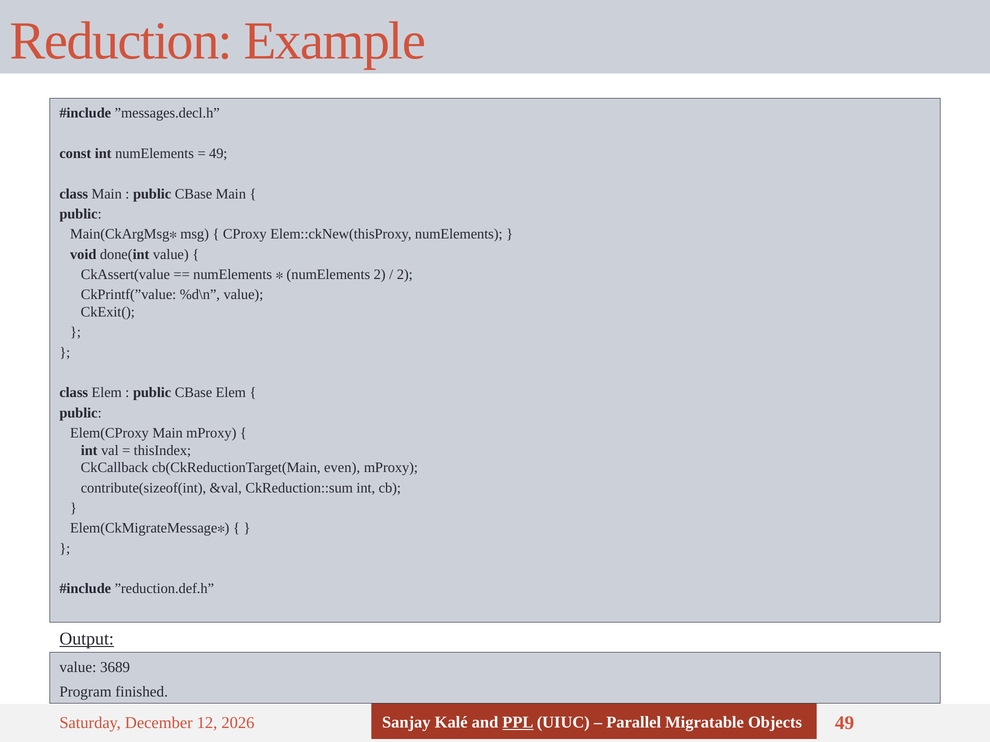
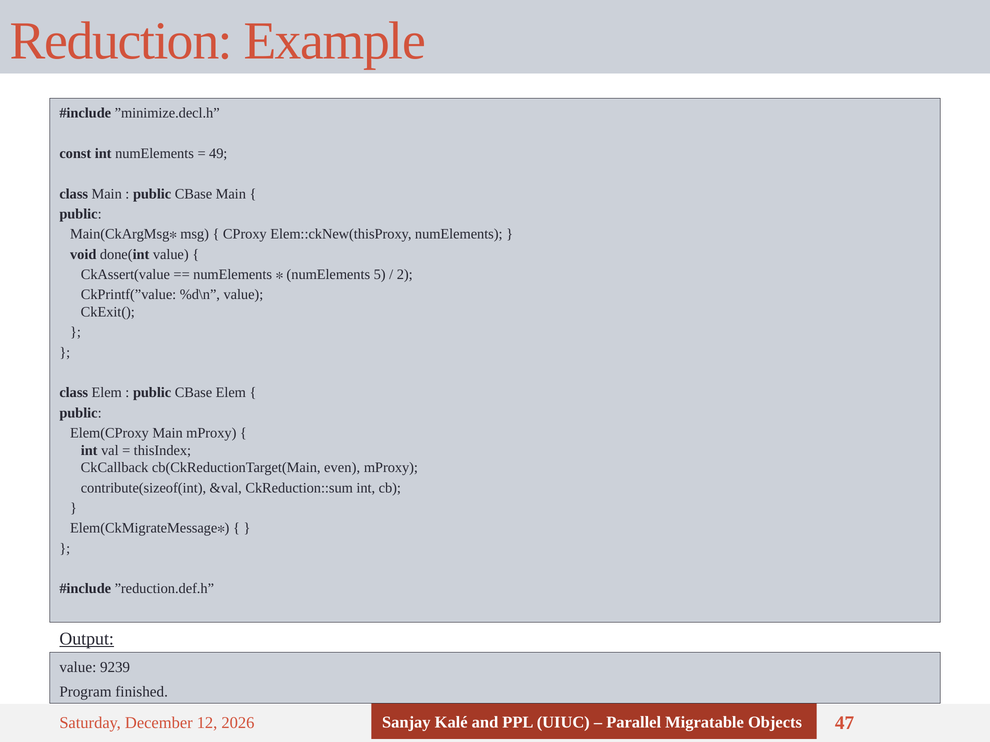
”messages.decl.h: ”messages.decl.h -> ”minimize.decl.h
numElements 2: 2 -> 5
3689: 3689 -> 9239
PPL underline: present -> none
49 at (845, 724): 49 -> 47
